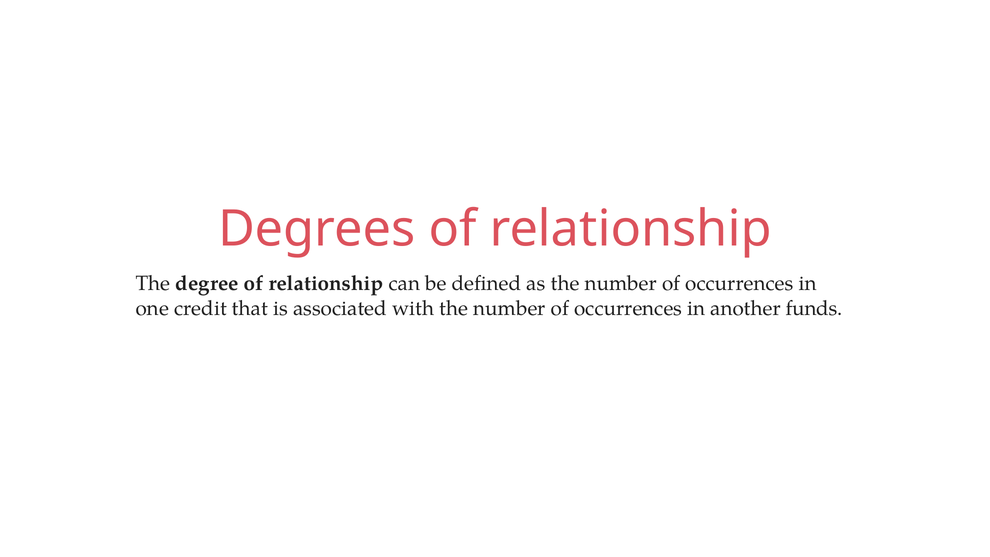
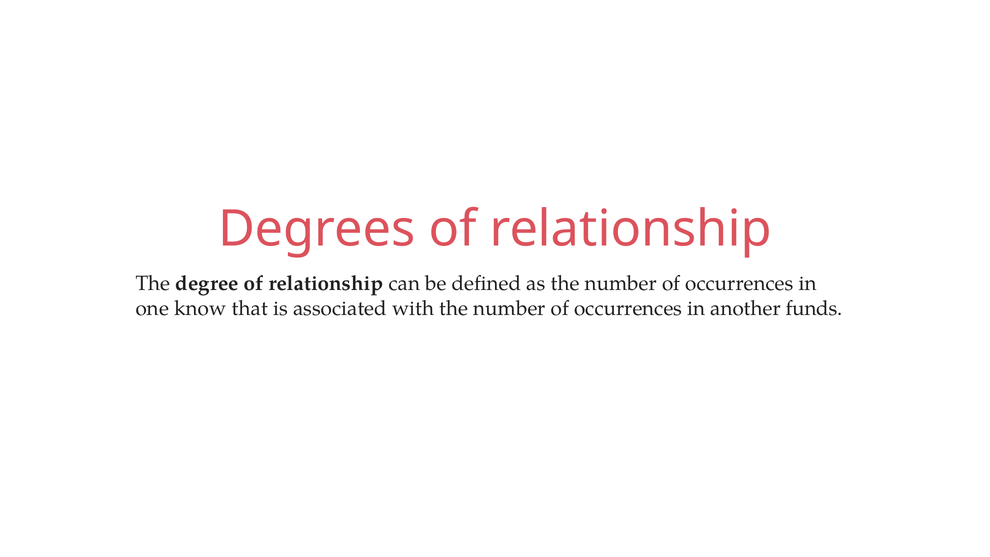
credit: credit -> know
